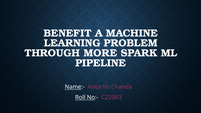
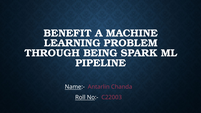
MORE: MORE -> BEING
